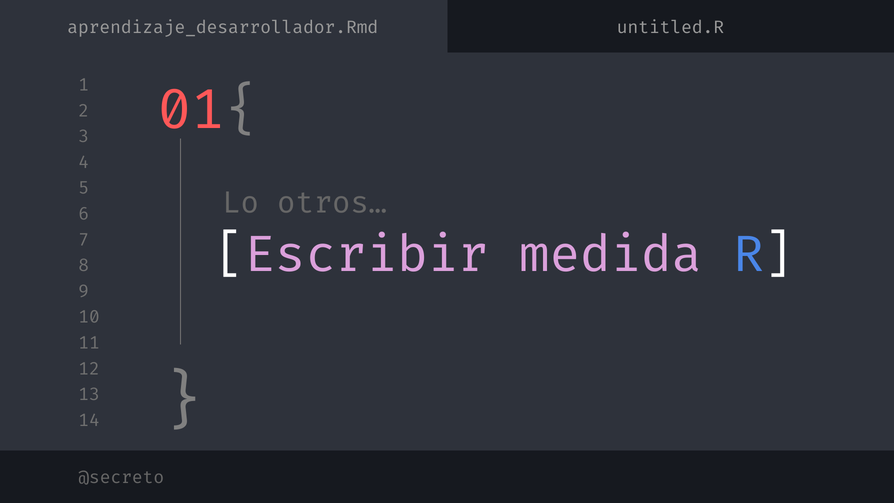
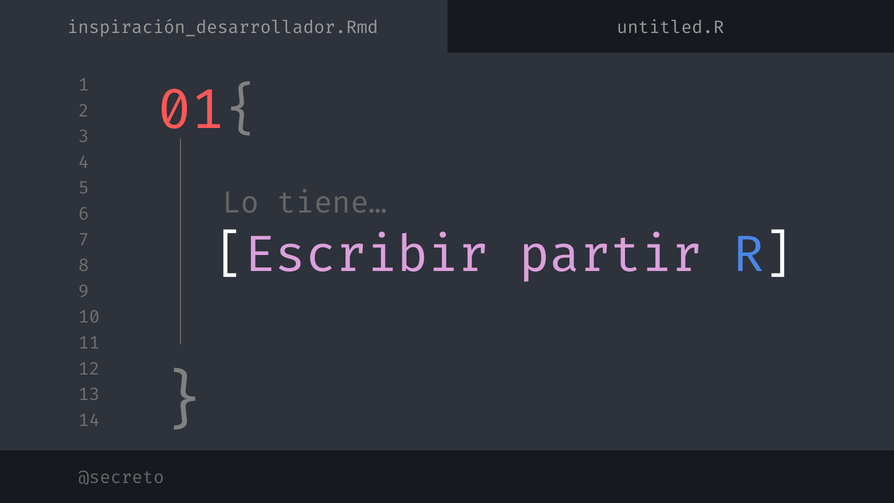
aprendizaje_desarrollador.Rmd: aprendizaje_desarrollador.Rmd -> inspiración_desarrollador.Rmd
otros…: otros… -> tiene…
medida: medida -> partir
